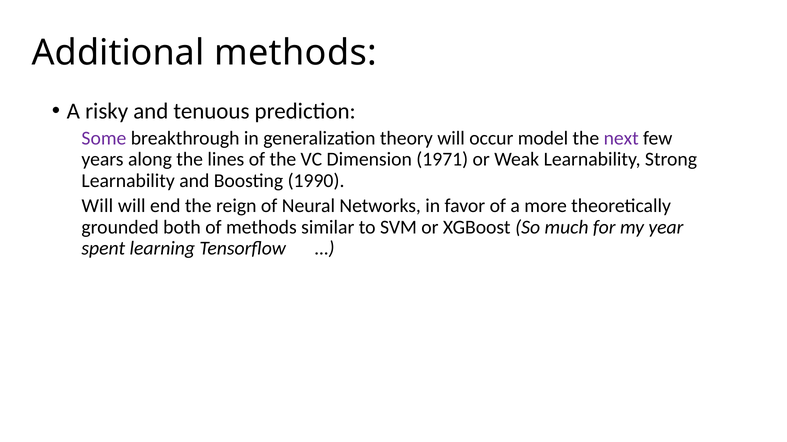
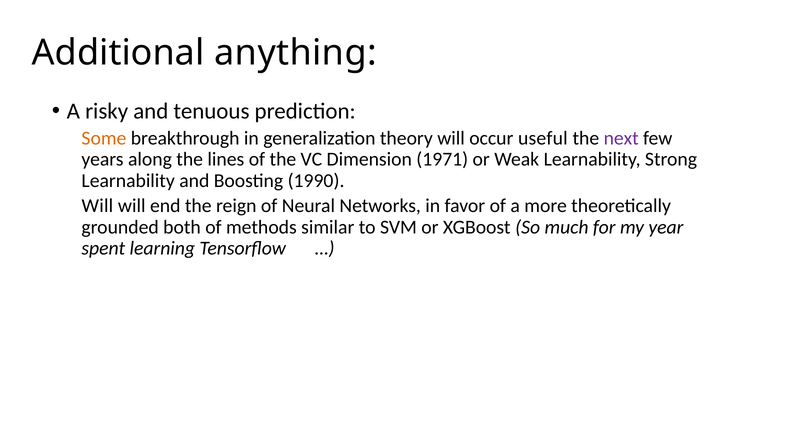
Additional methods: methods -> anything
Some colour: purple -> orange
model: model -> useful
